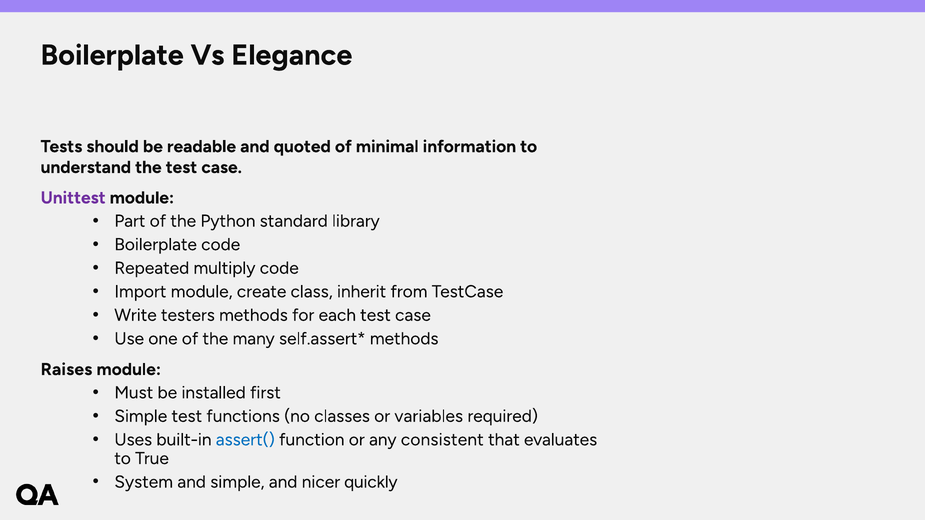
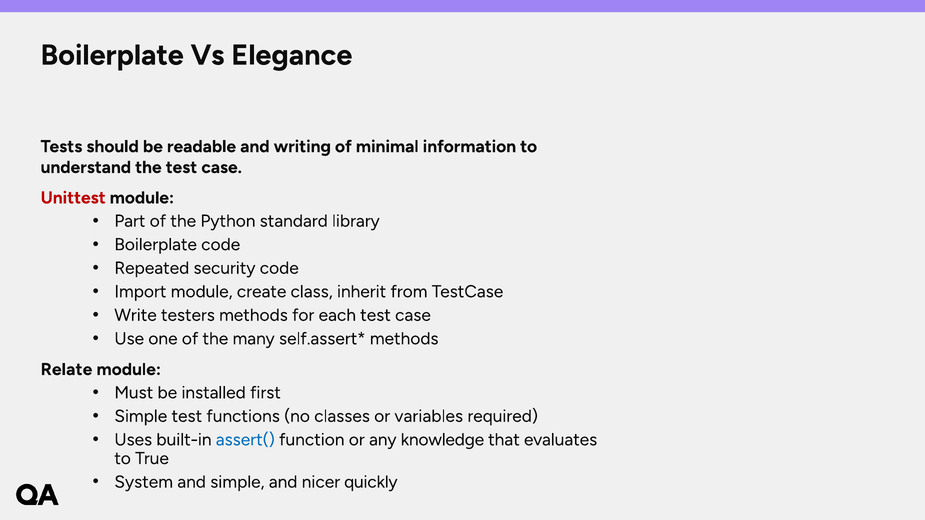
quoted: quoted -> writing
Unittest colour: purple -> red
multiply: multiply -> security
Raises: Raises -> Relate
consistent: consistent -> knowledge
